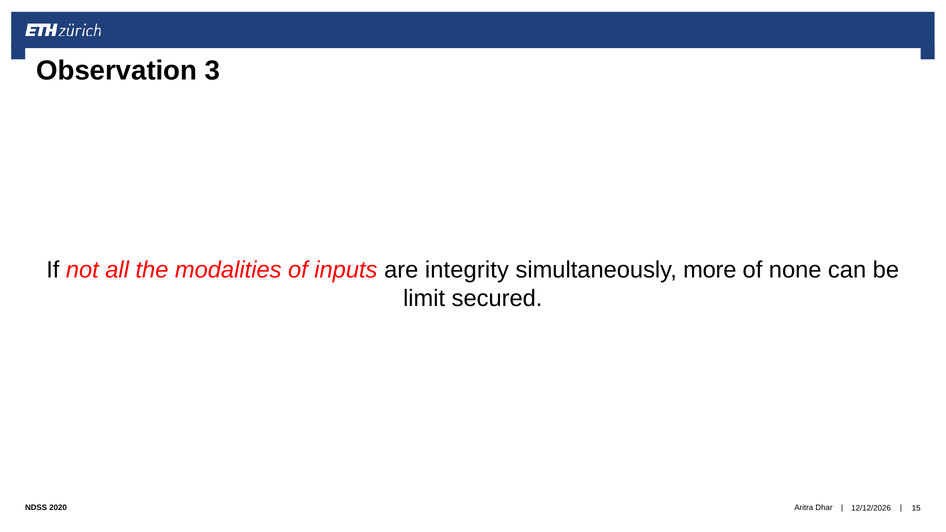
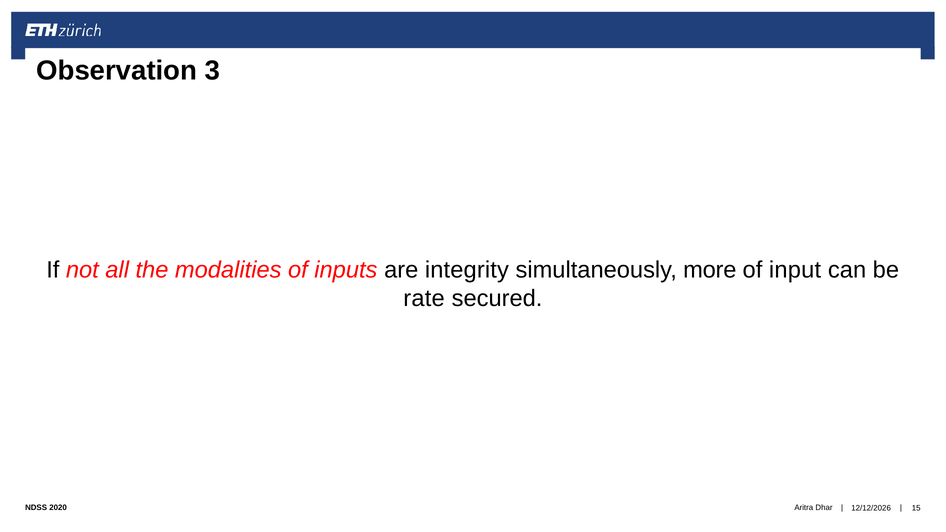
none: none -> input
limit: limit -> rate
